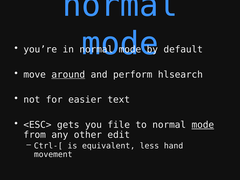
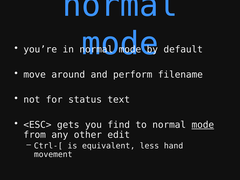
around underline: present -> none
hlsearch: hlsearch -> filename
easier: easier -> status
file: file -> find
